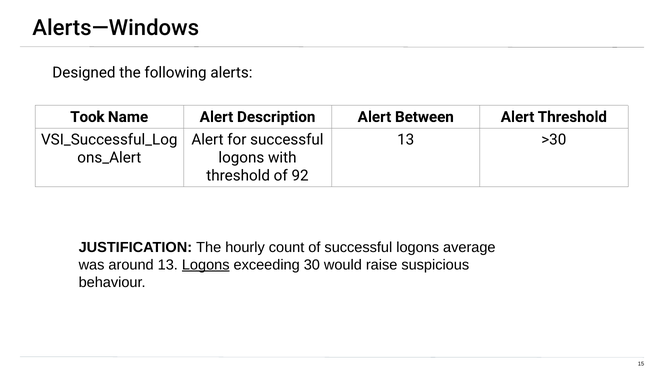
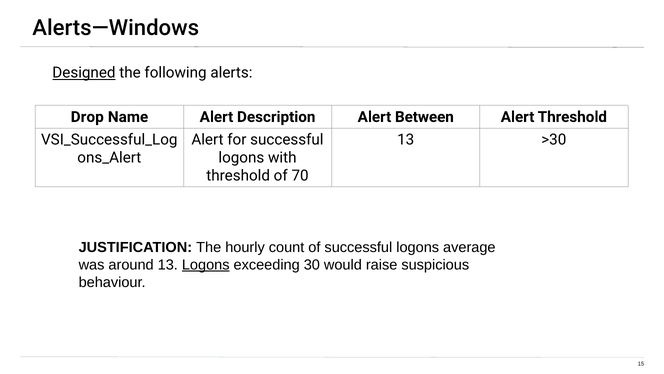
Designed underline: none -> present
Took: Took -> Drop
92: 92 -> 70
